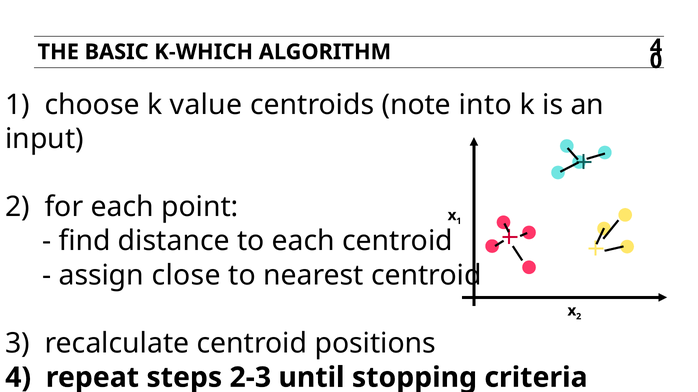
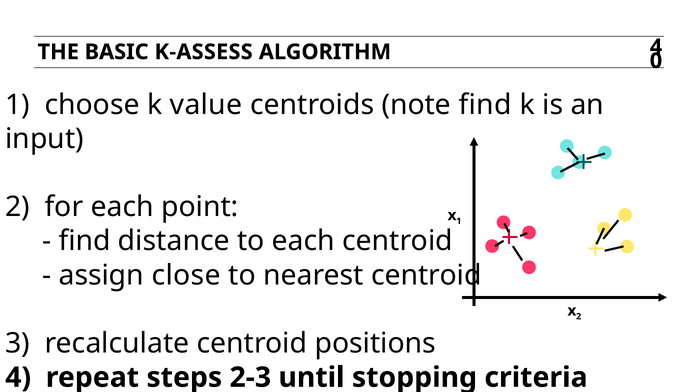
K-WHICH: K-WHICH -> K-ASSESS
note into: into -> find
